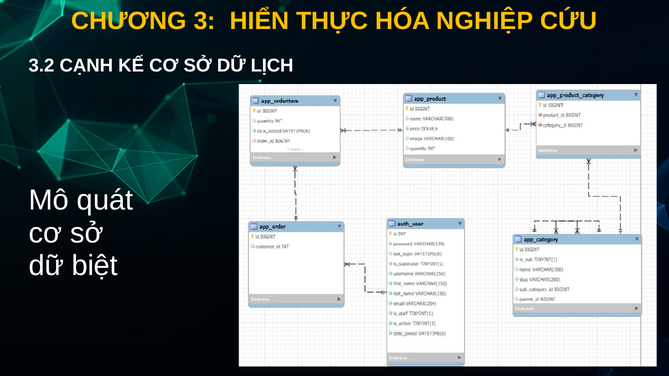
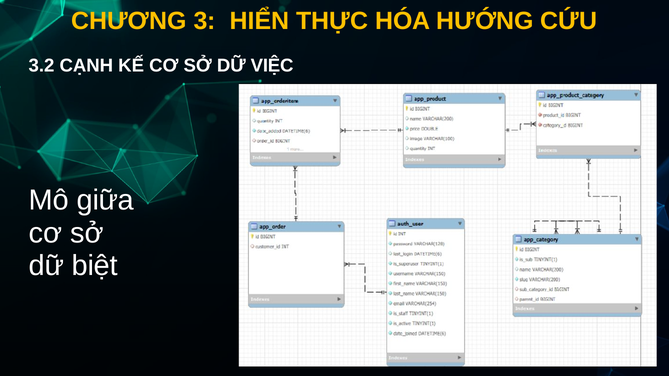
NGHIỆP: NGHIỆP -> HƯỚNG
LỊCH: LỊCH -> VIỆC
quát: quát -> giữa
